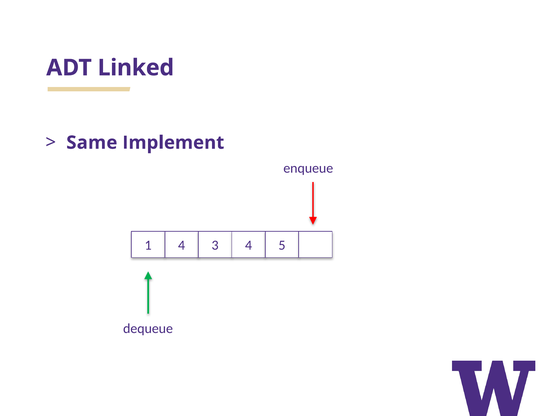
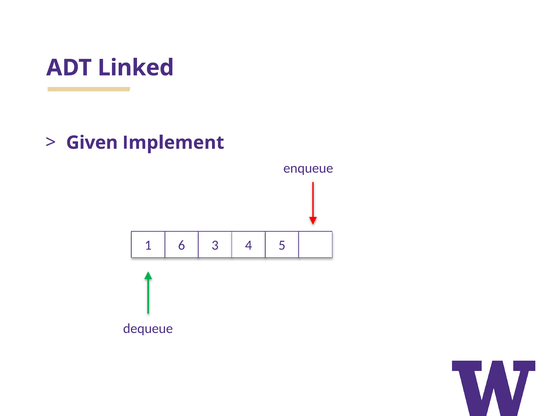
Same: Same -> Given
1 4: 4 -> 6
